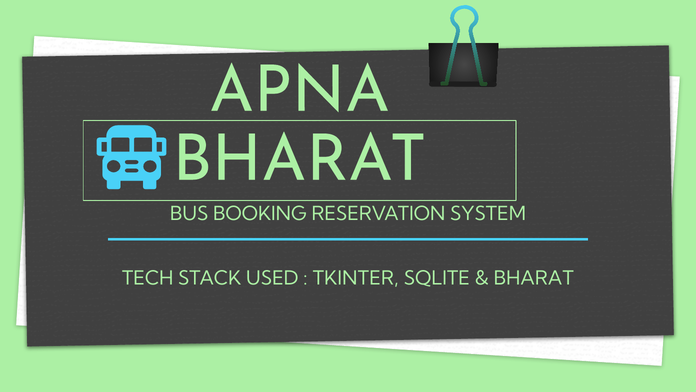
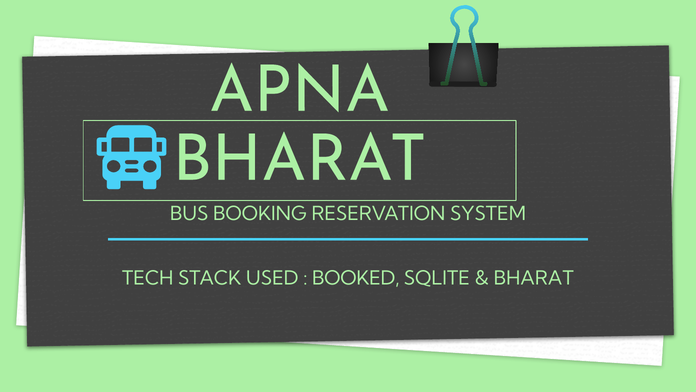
TKINTER: TKINTER -> BOOKED
